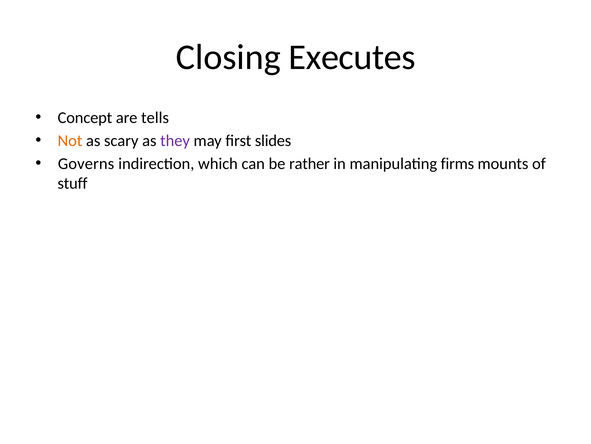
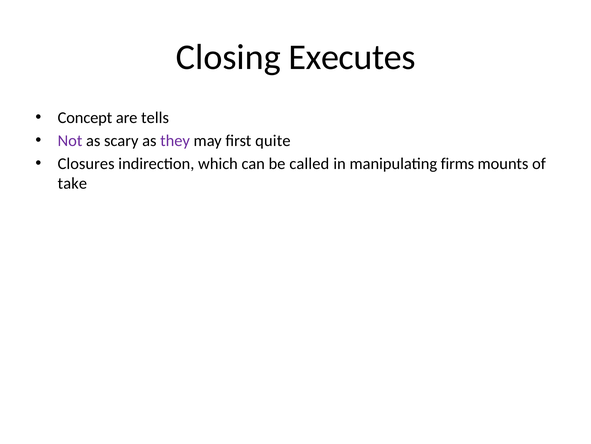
Not colour: orange -> purple
slides: slides -> quite
Governs: Governs -> Closures
rather: rather -> called
stuff: stuff -> take
